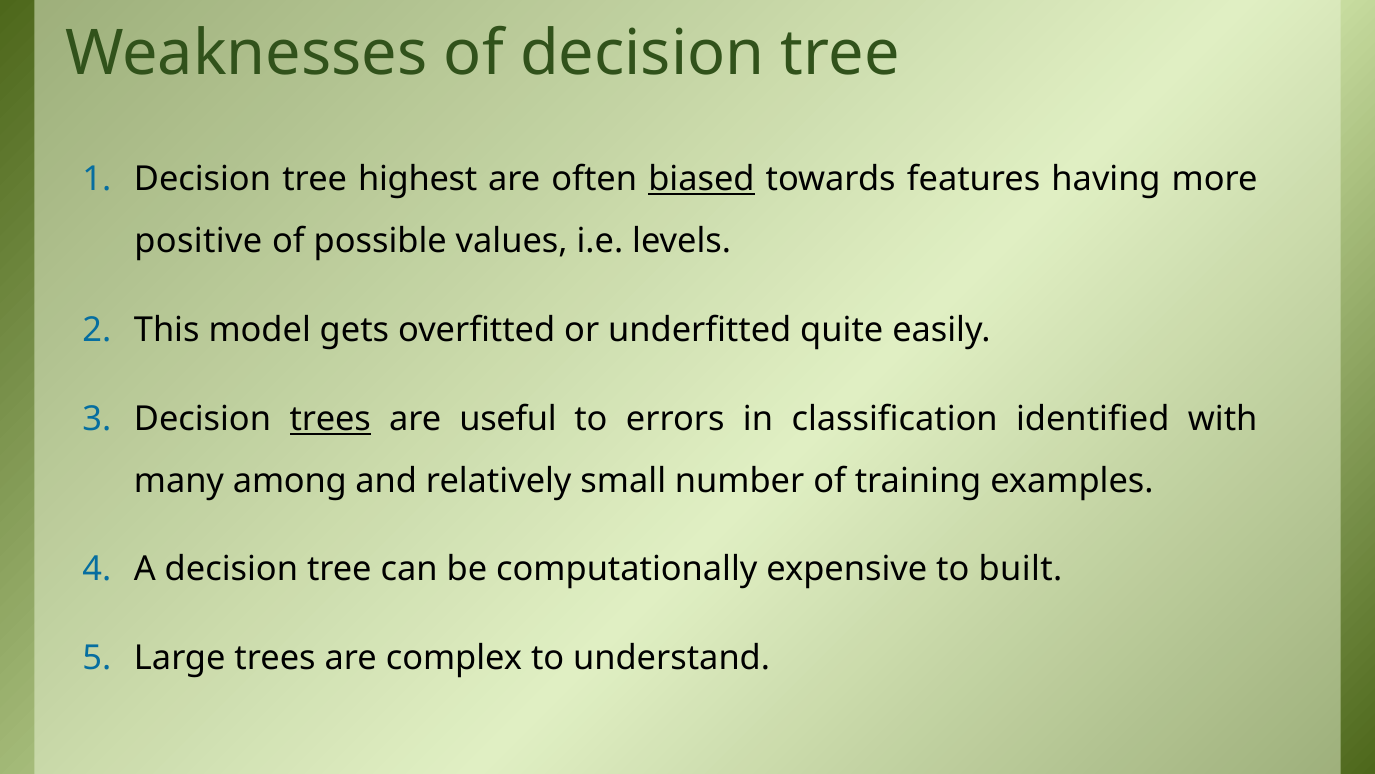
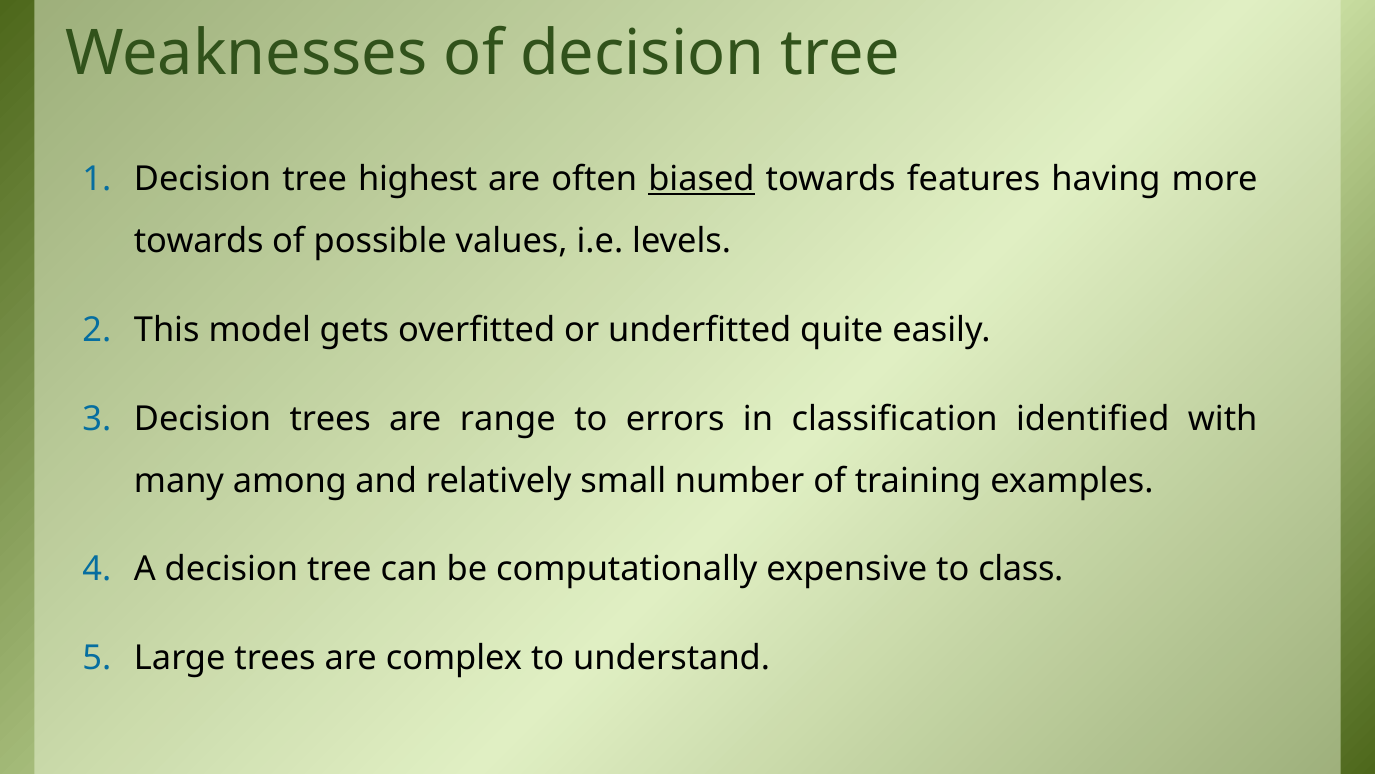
positive at (198, 241): positive -> towards
trees at (330, 419) underline: present -> none
useful: useful -> range
built: built -> class
